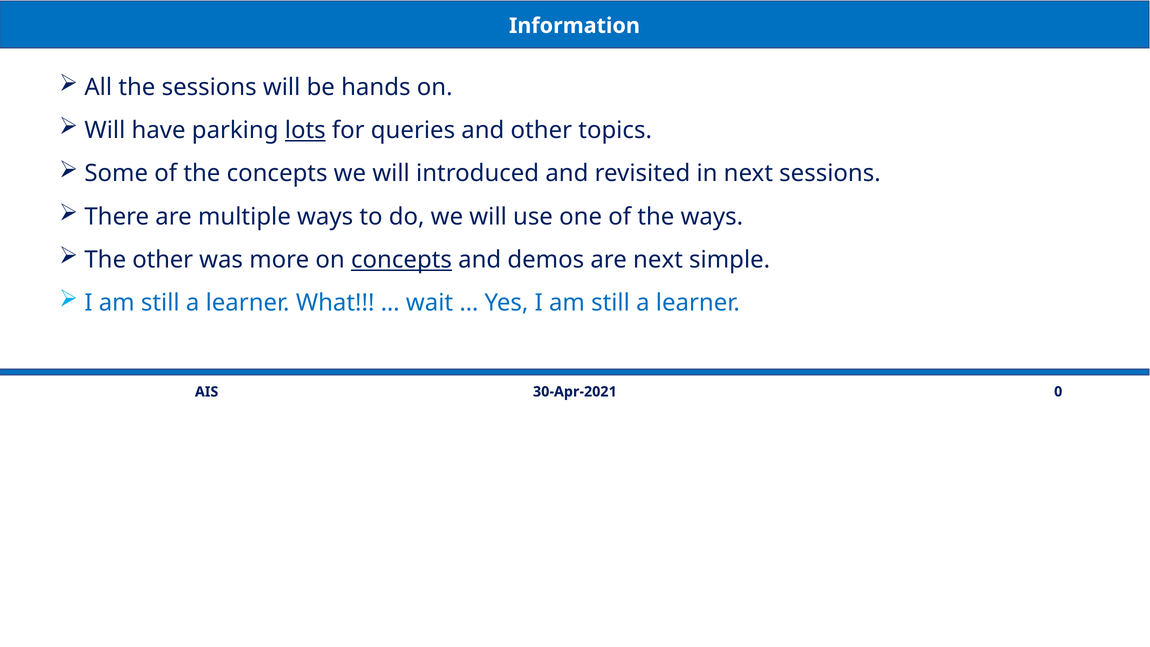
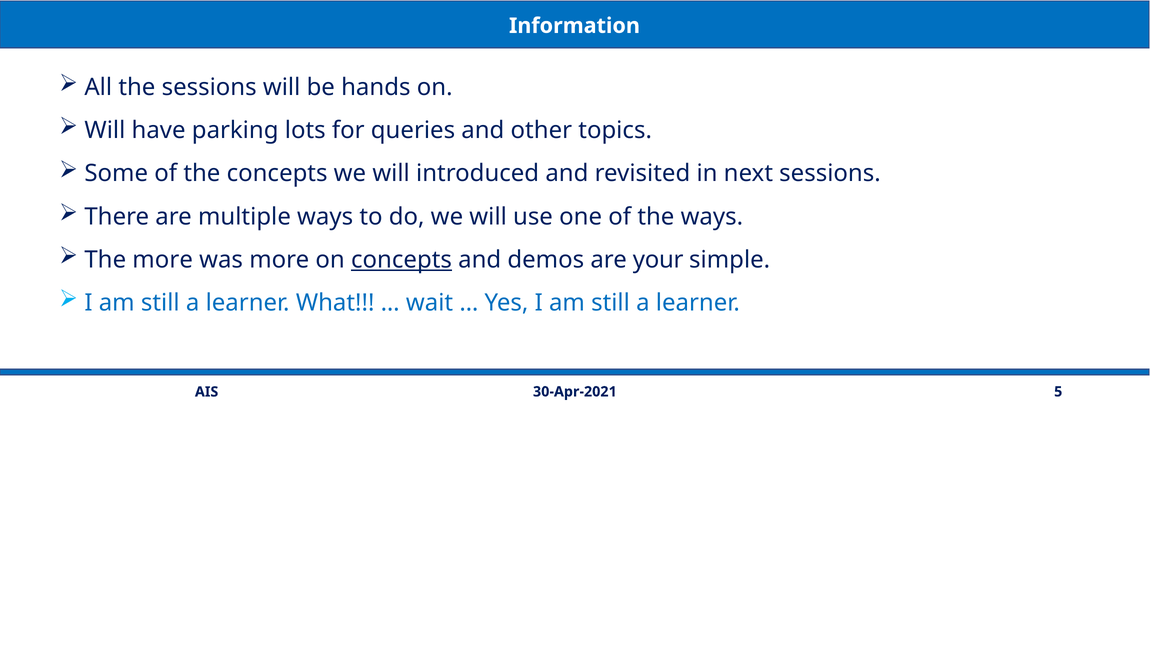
lots underline: present -> none
The other: other -> more
are next: next -> your
0: 0 -> 5
